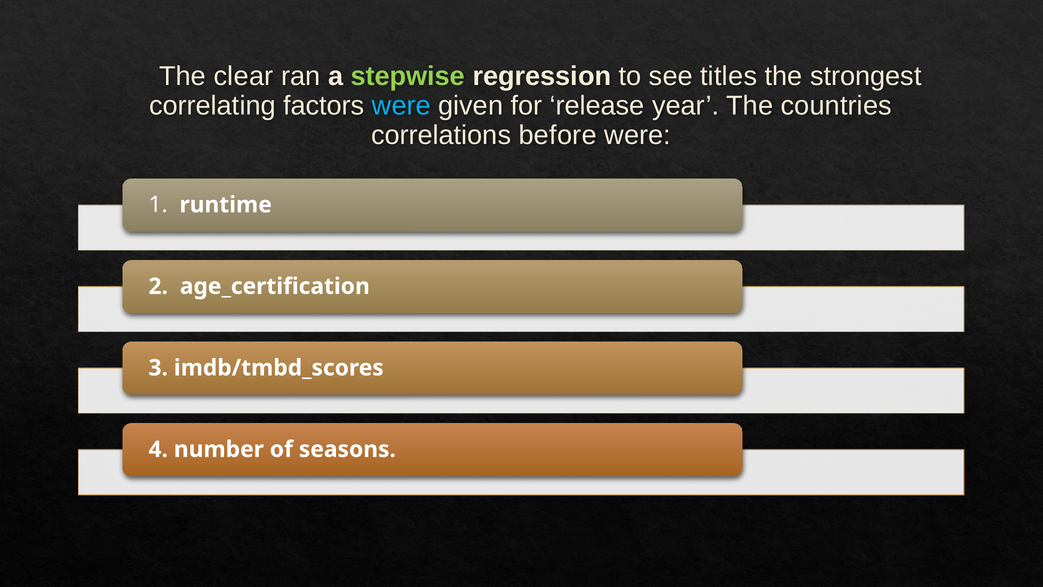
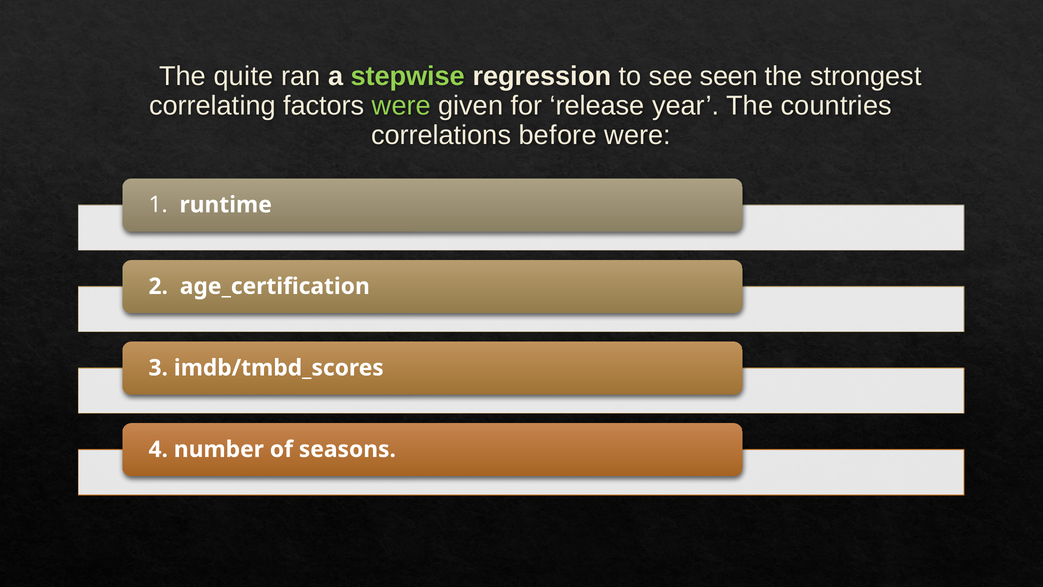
clear: clear -> quite
titles: titles -> seen
were at (401, 106) colour: light blue -> light green
